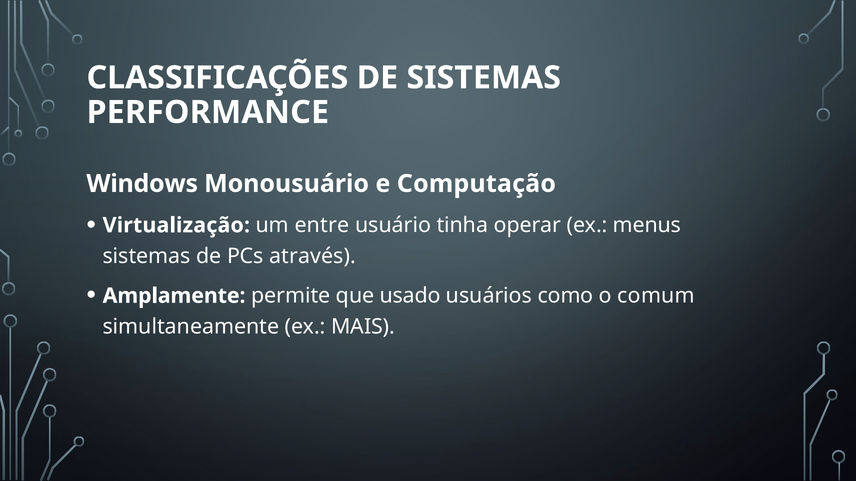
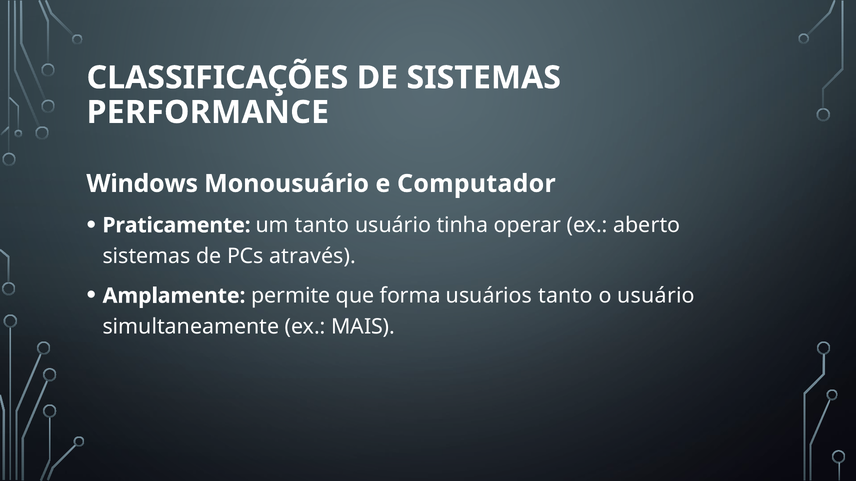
Computação: Computação -> Computador
Virtualização: Virtualização -> Praticamente
um entre: entre -> tanto
menus: menus -> aberto
usado: usado -> forma
usuários como: como -> tanto
o comum: comum -> usuário
